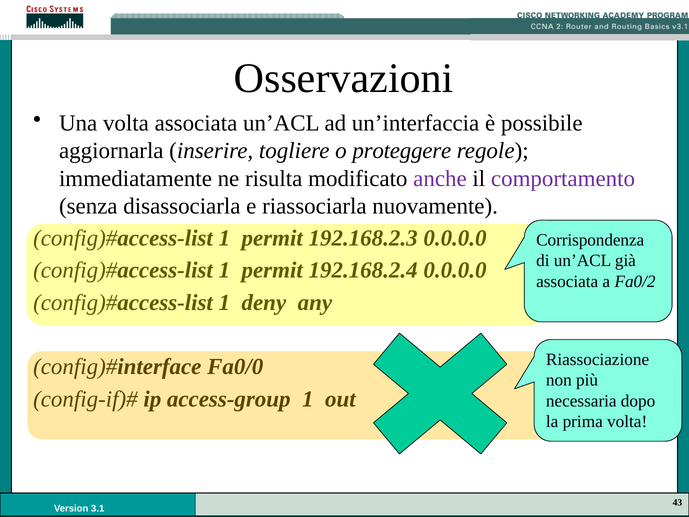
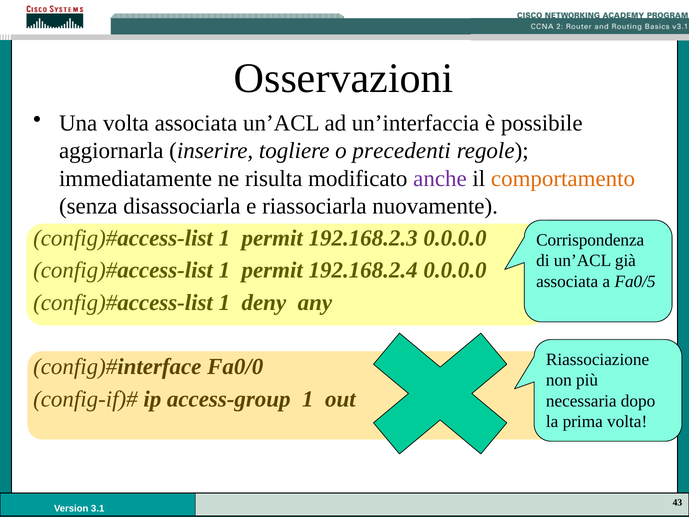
proteggere: proteggere -> precedenti
comportamento colour: purple -> orange
Fa0/2: Fa0/2 -> Fa0/5
